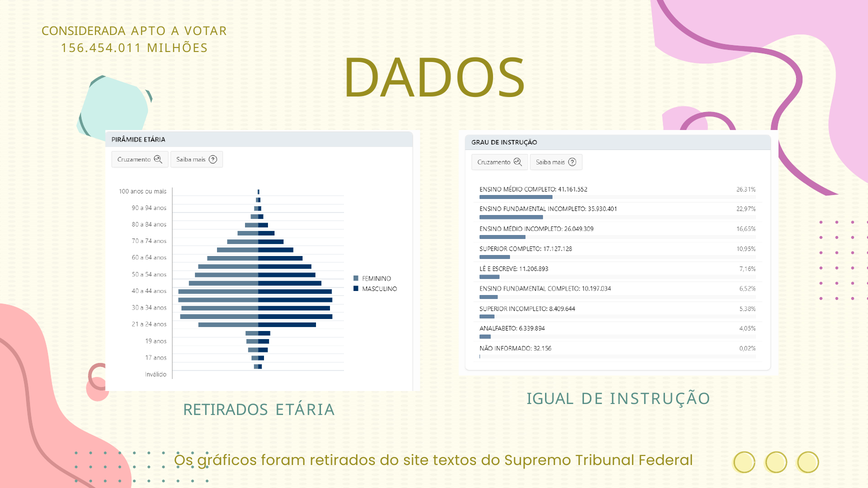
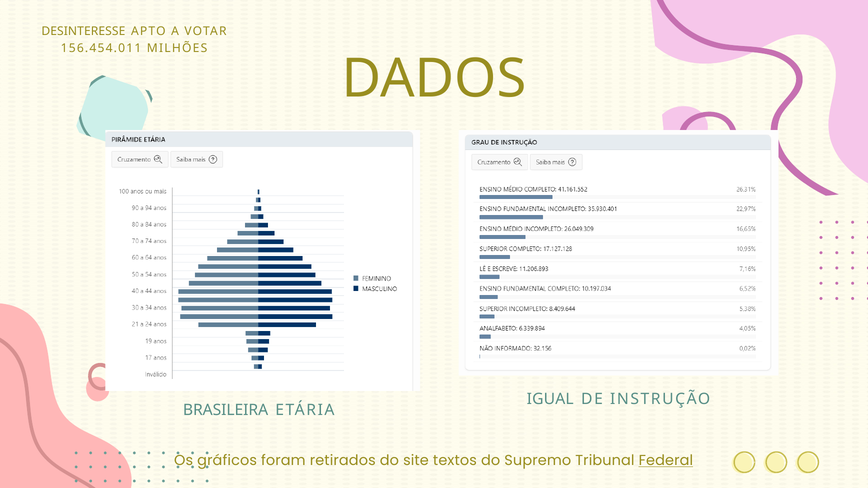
CONSIDERADA: CONSIDERADA -> DESINTERESSE
RETIRADOS at (225, 410): RETIRADOS -> BRASILEIRA
Federal underline: none -> present
